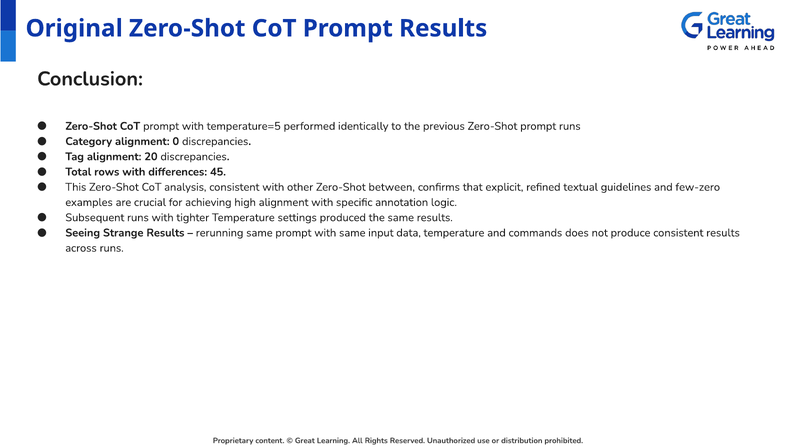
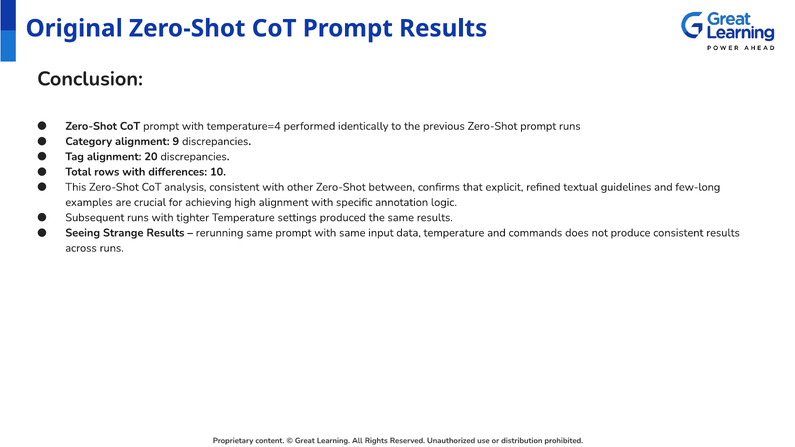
temperature=5: temperature=5 -> temperature=4
0: 0 -> 9
45: 45 -> 10
few-zero: few-zero -> few-long
